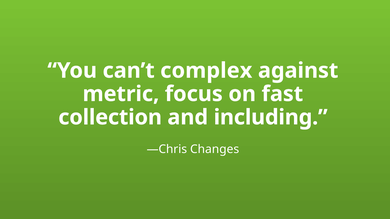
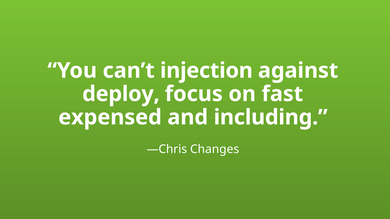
complex: complex -> injection
metric: metric -> deploy
collection: collection -> expensed
